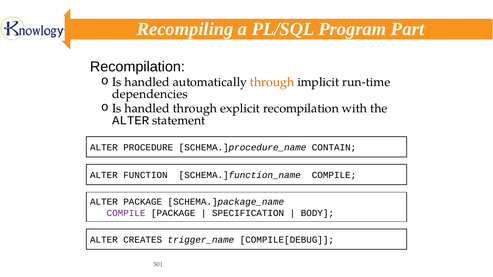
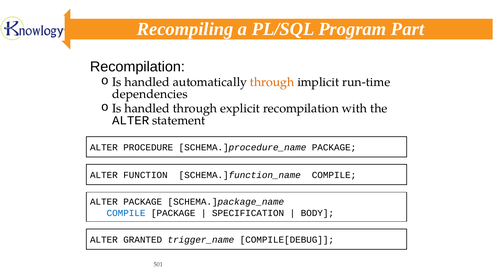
SCHEMA.]procedure_name CONTAIN: CONTAIN -> PACKAGE
COMPILE at (126, 213) colour: purple -> blue
CREATES: CREATES -> GRANTED
